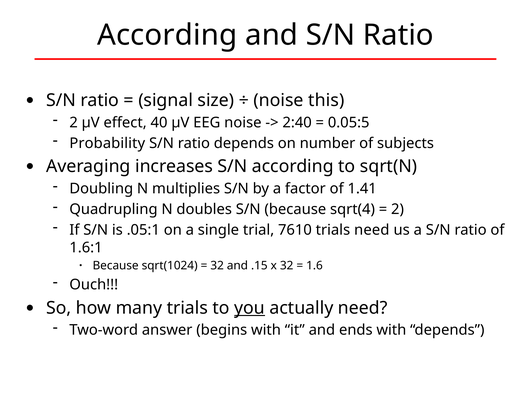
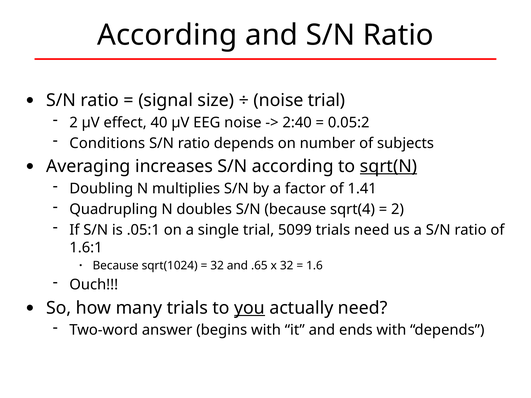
noise this: this -> trial
0.05:5: 0.05:5 -> 0.05:2
Probability: Probability -> Conditions
sqrt(N underline: none -> present
7610: 7610 -> 5099
.15: .15 -> .65
